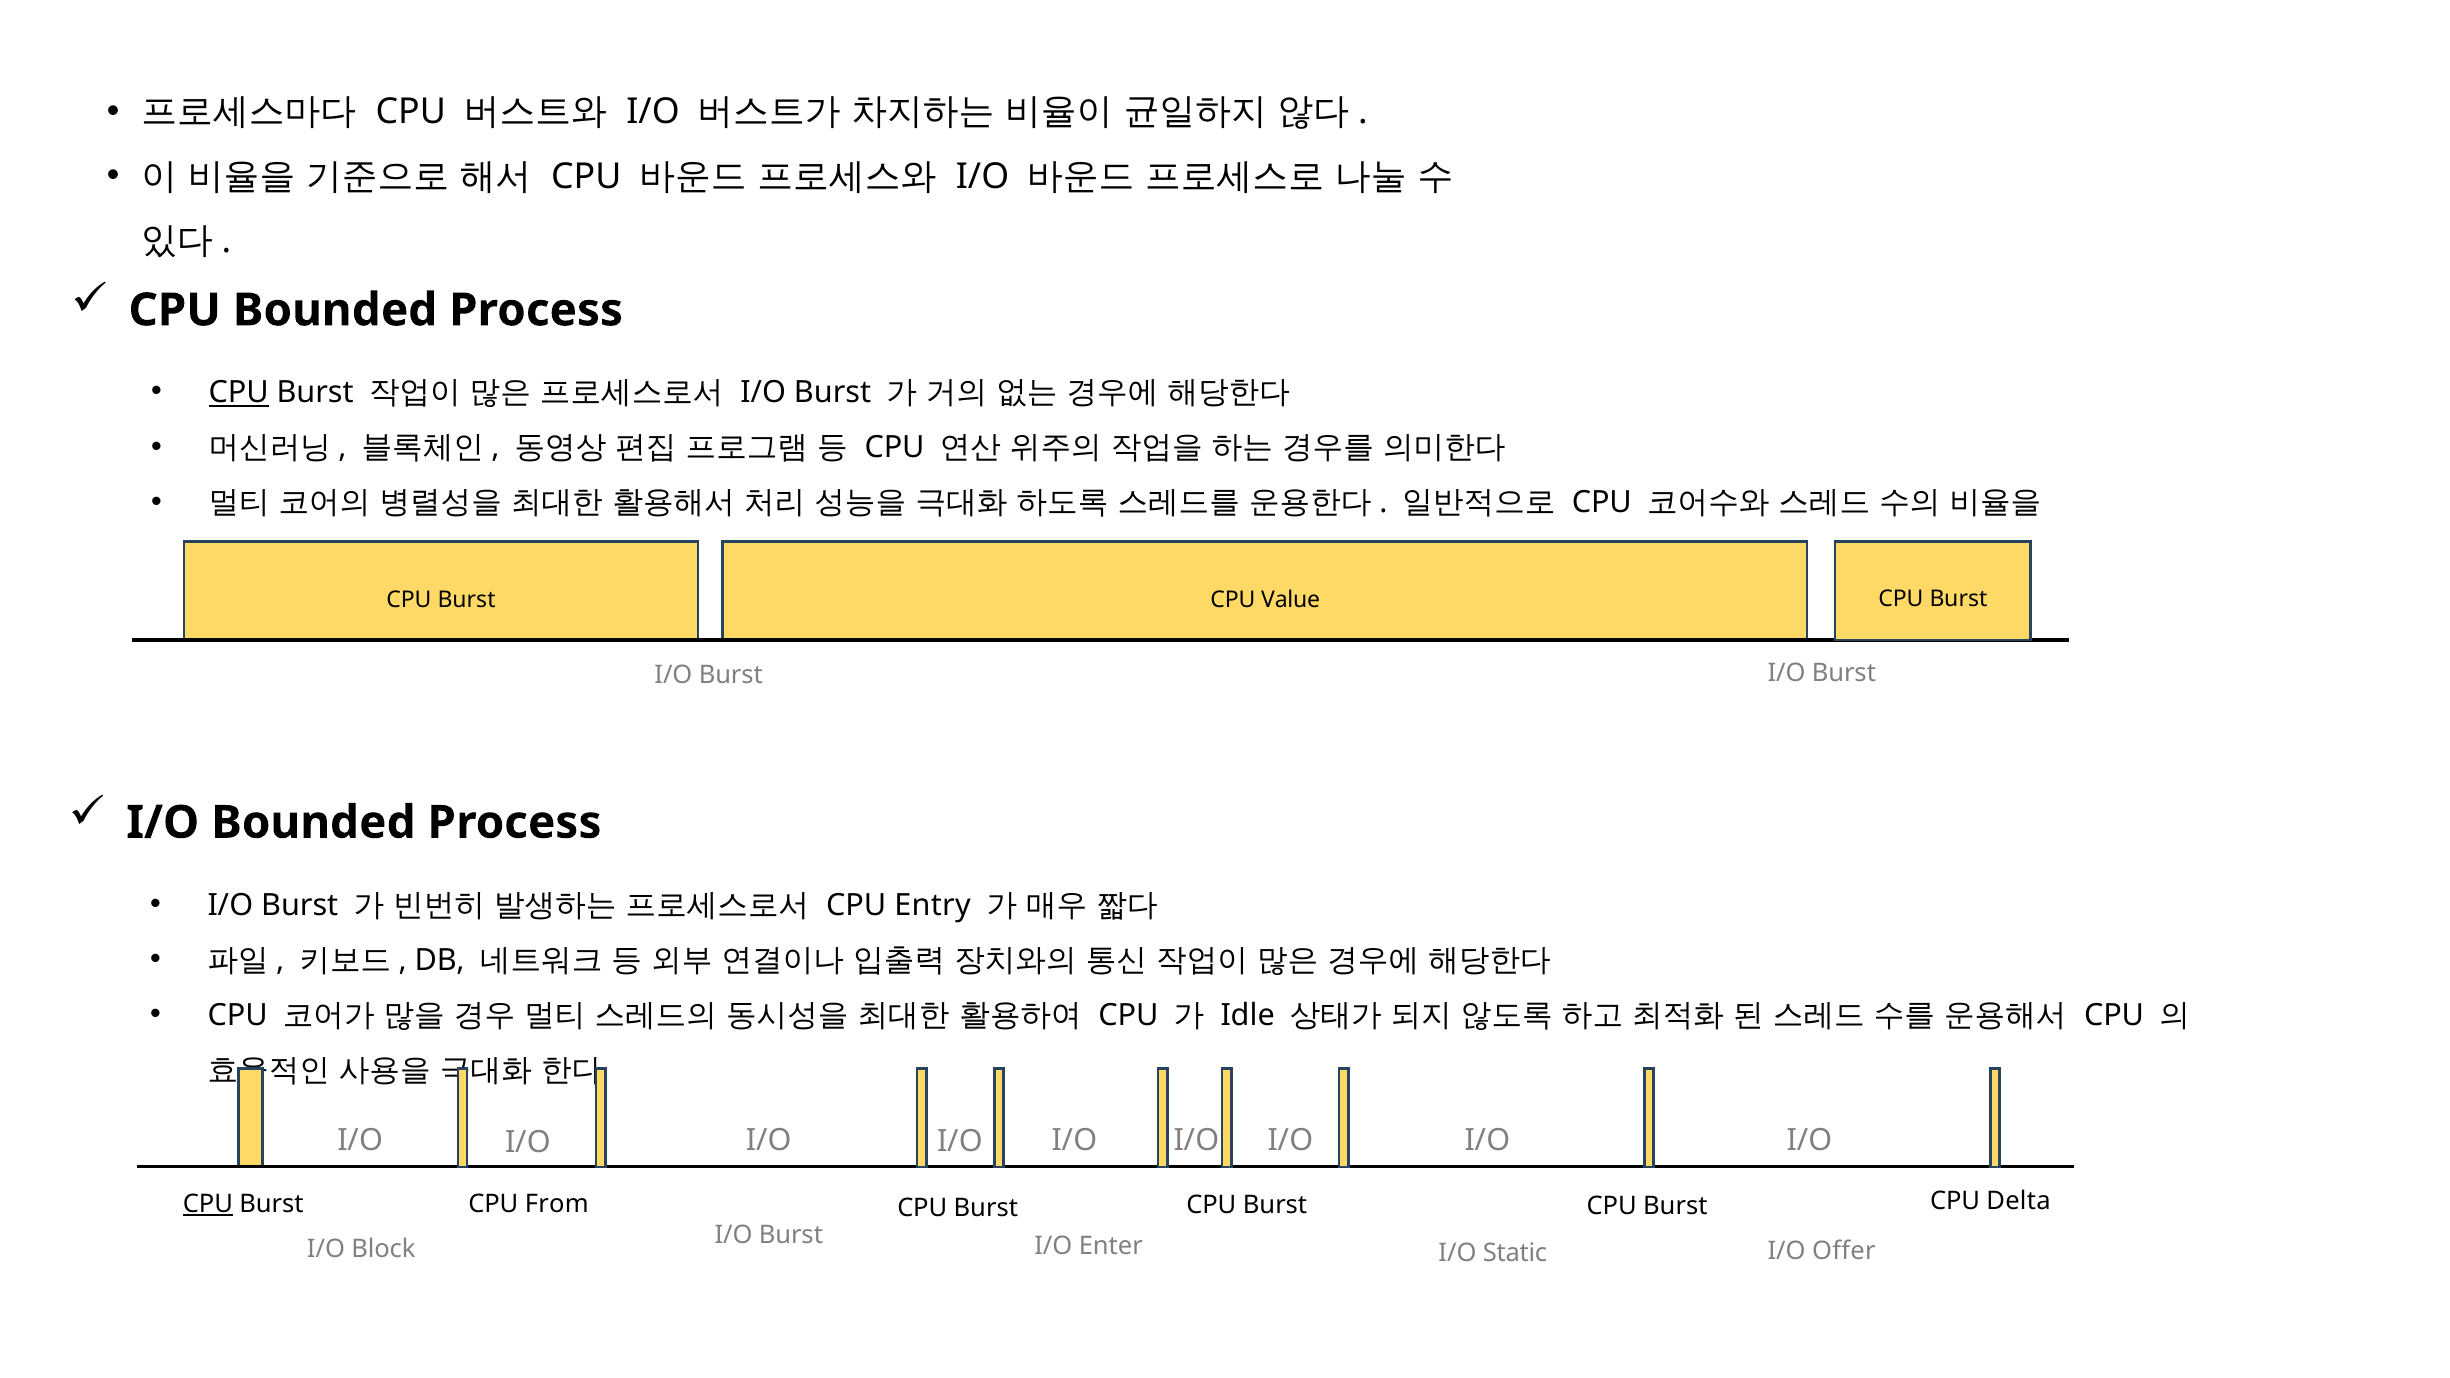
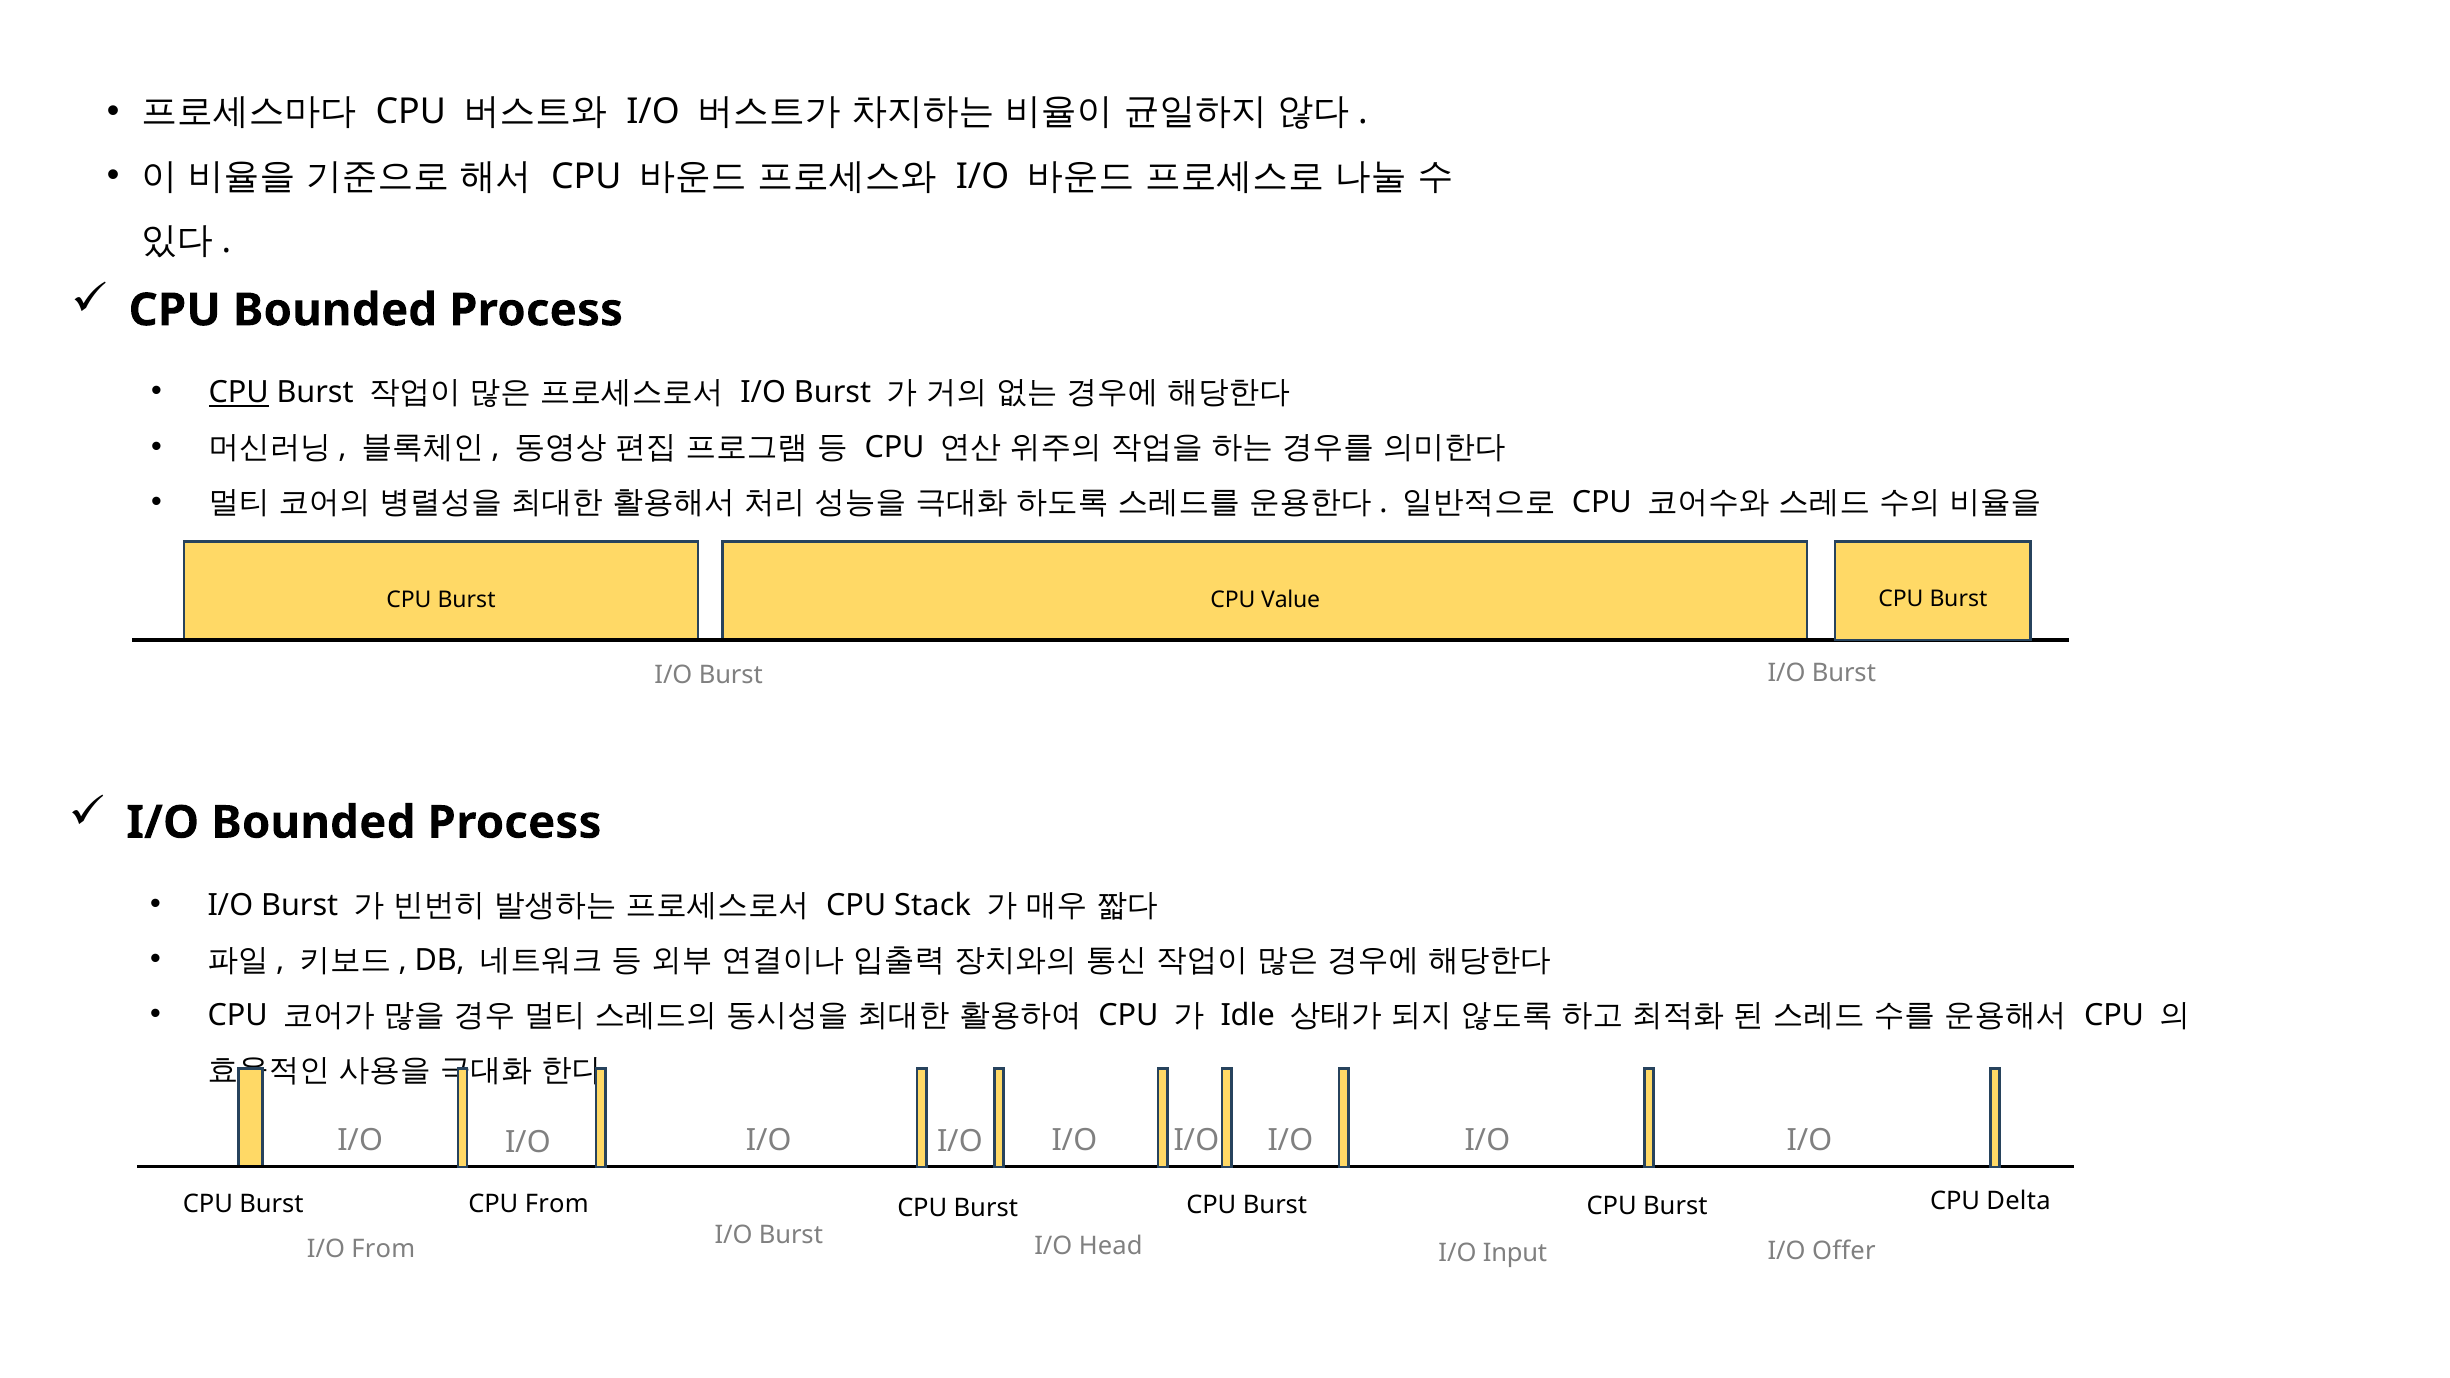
Entry: Entry -> Stack
CPU at (208, 1204) underline: present -> none
Enter: Enter -> Head
Static: Static -> Input
I/O Block: Block -> From
